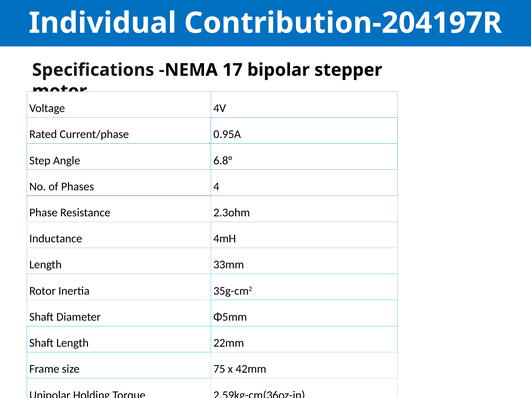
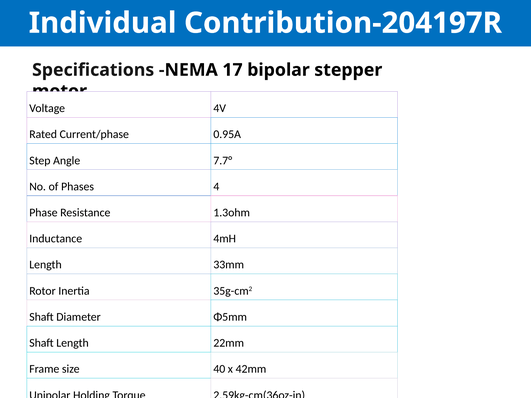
6.8°: 6.8° -> 7.7°
2.3ohm: 2.3ohm -> 1.3ohm
75: 75 -> 40
